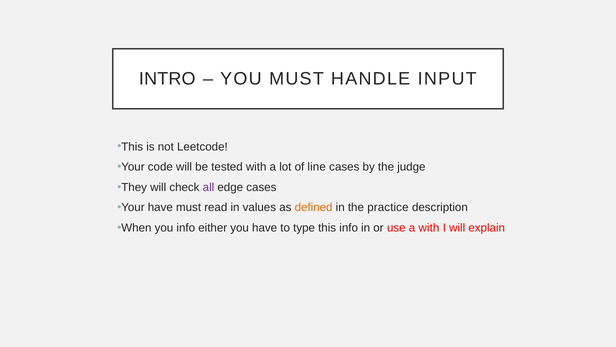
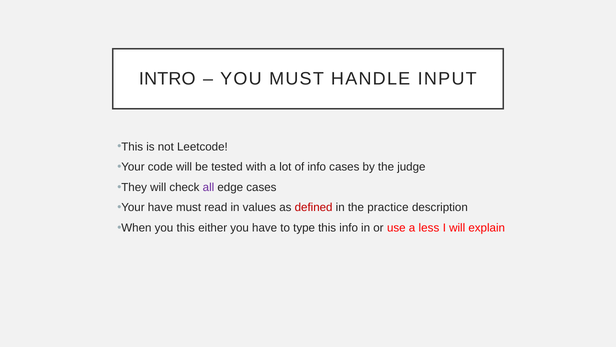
of line: line -> info
defined colour: orange -> red
you info: info -> this
a with: with -> less
